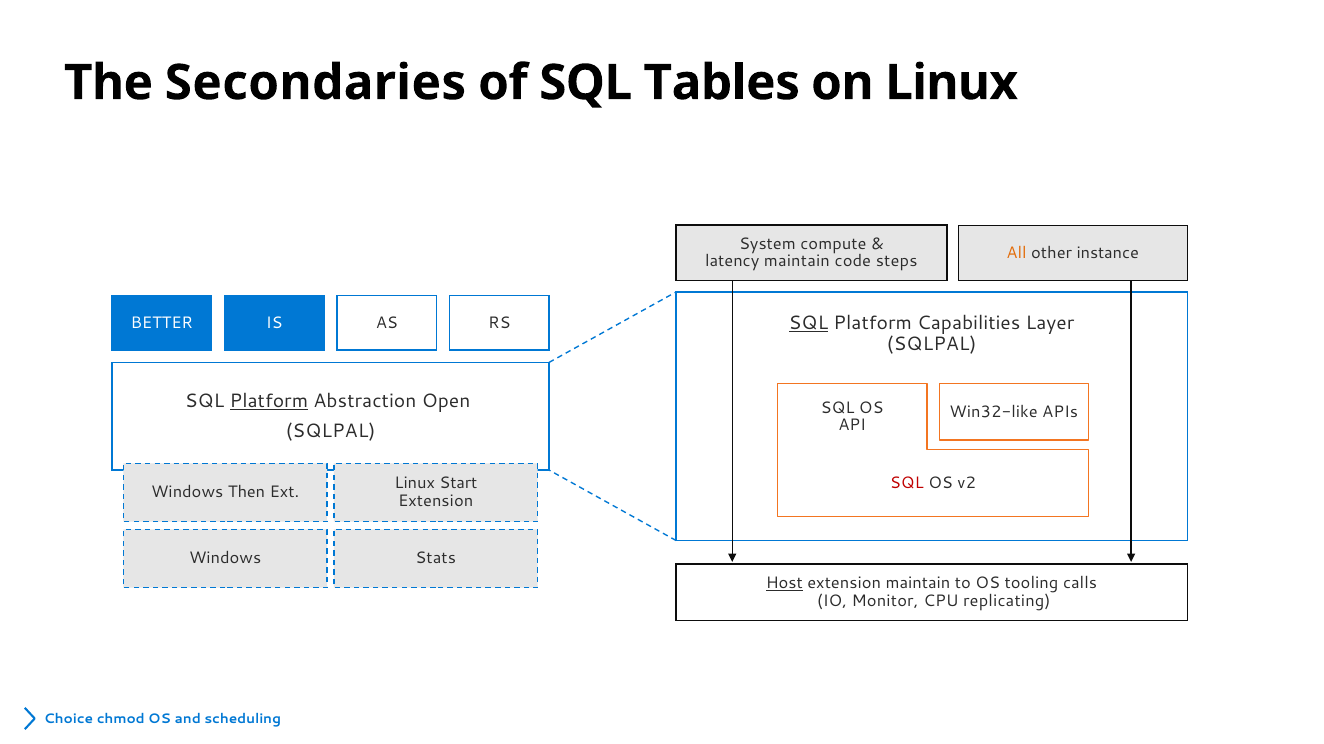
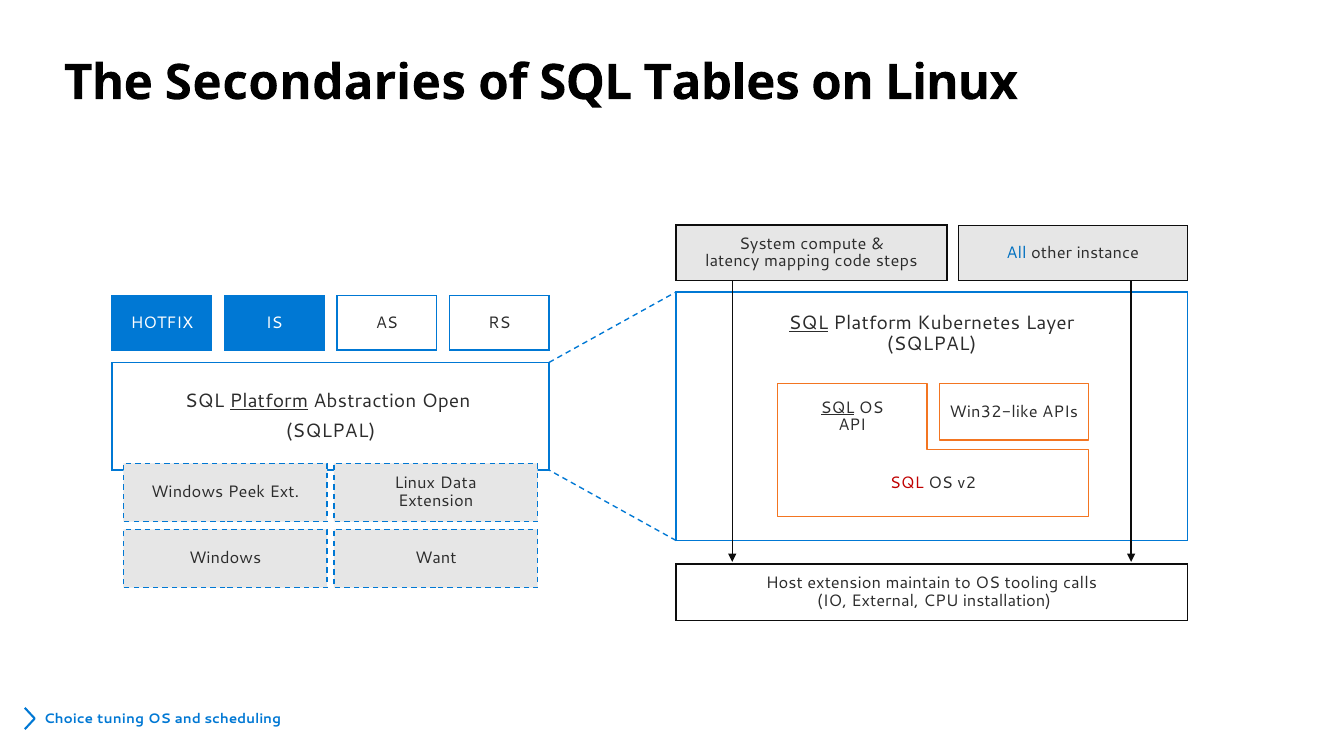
All colour: orange -> blue
latency maintain: maintain -> mapping
Capabilities: Capabilities -> Kubernetes
BETTER: BETTER -> HOTFIX
SQL at (838, 408) underline: none -> present
Start: Start -> Data
Then: Then -> Peek
Stats: Stats -> Want
Host underline: present -> none
Monitor: Monitor -> External
replicating: replicating -> installation
chmod: chmod -> tuning
